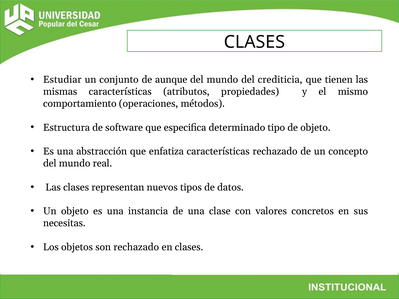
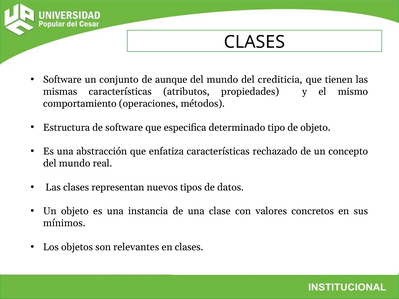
Estudiar at (62, 80): Estudiar -> Software
necesitas: necesitas -> mínimos
son rechazado: rechazado -> relevantes
